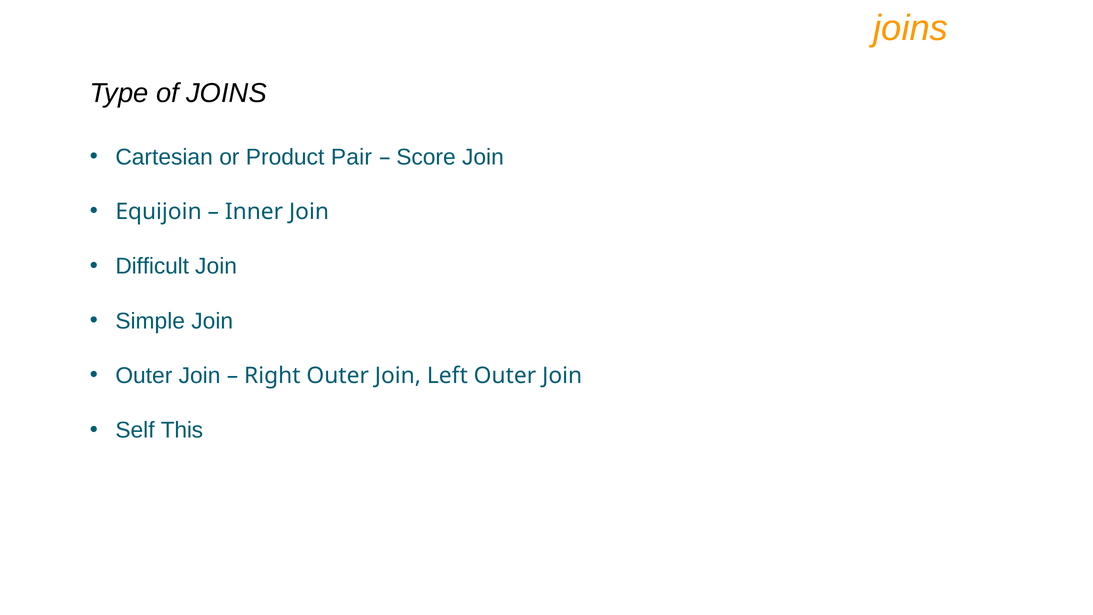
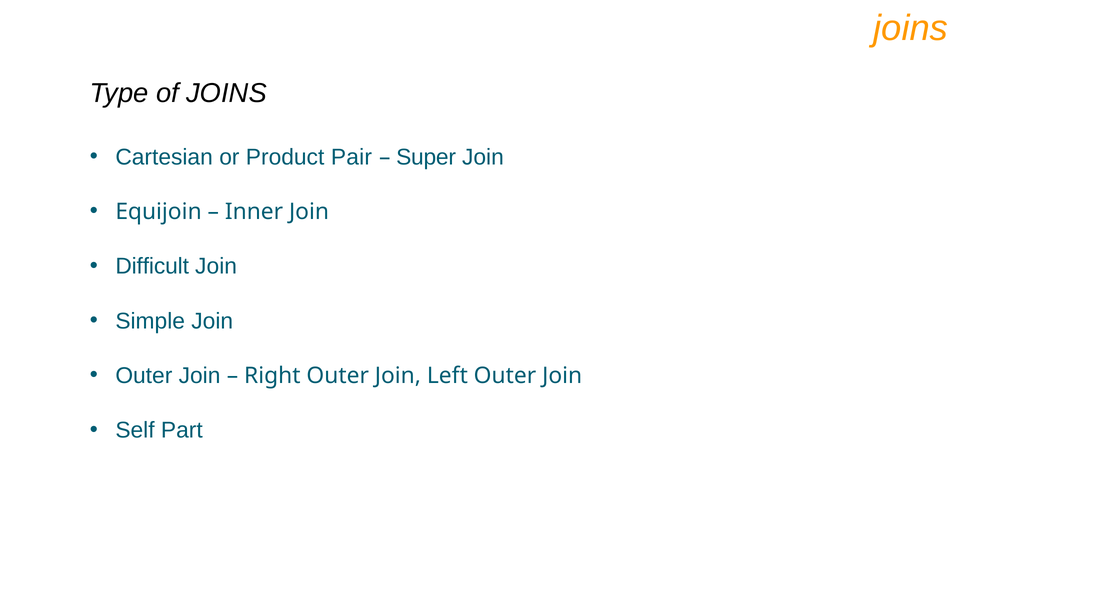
Score: Score -> Super
This: This -> Part
